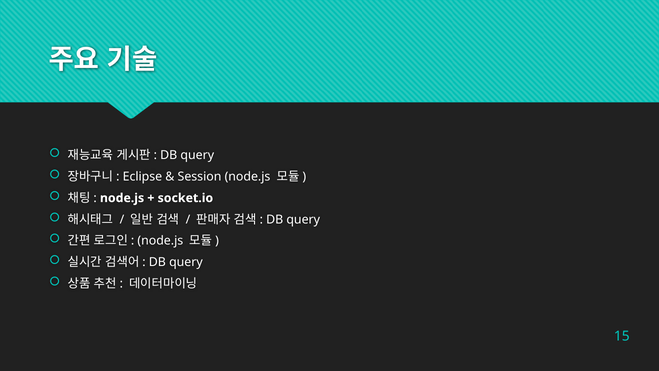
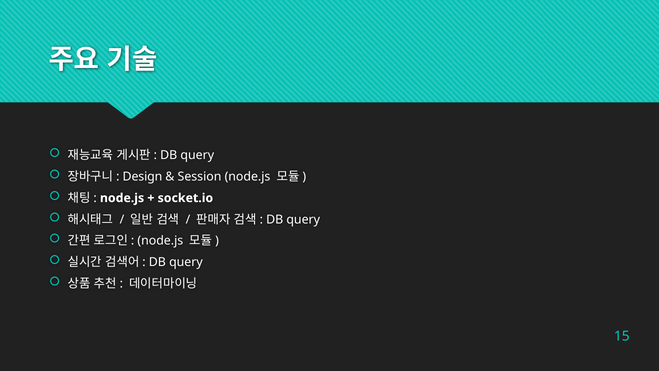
Eclipse: Eclipse -> Design
